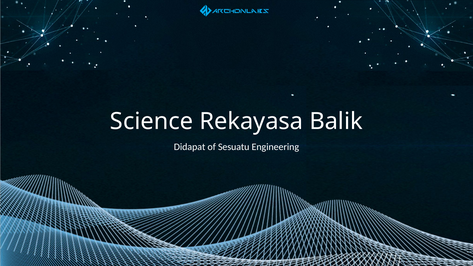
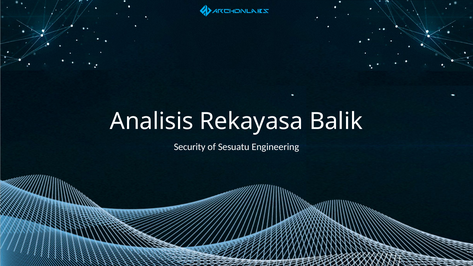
Science: Science -> Analisis
Didapat: Didapat -> Security
